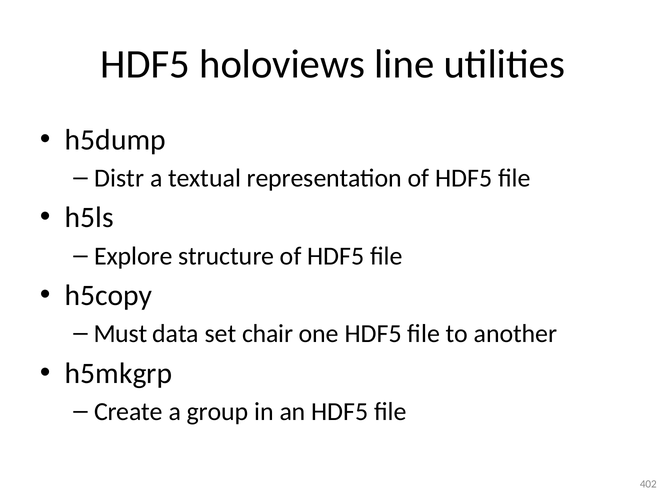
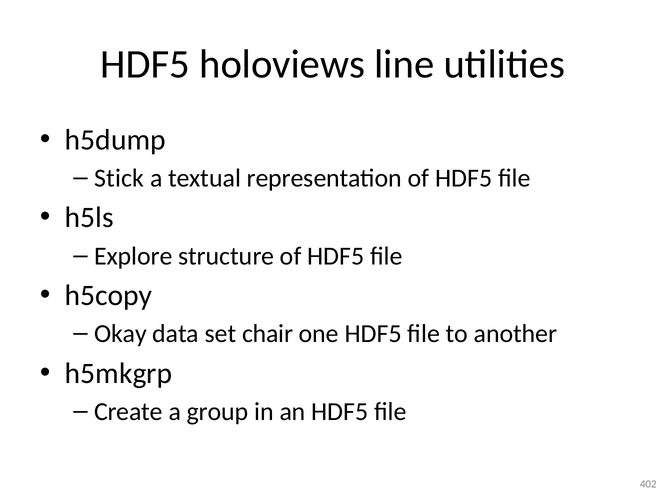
Distr: Distr -> Stick
Must: Must -> Okay
